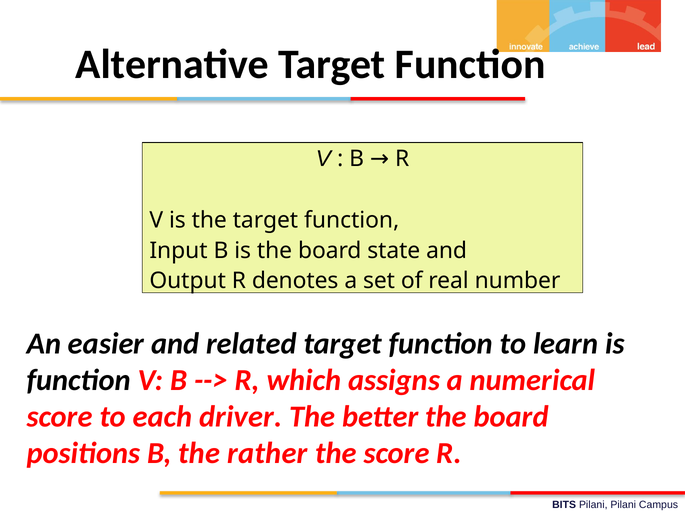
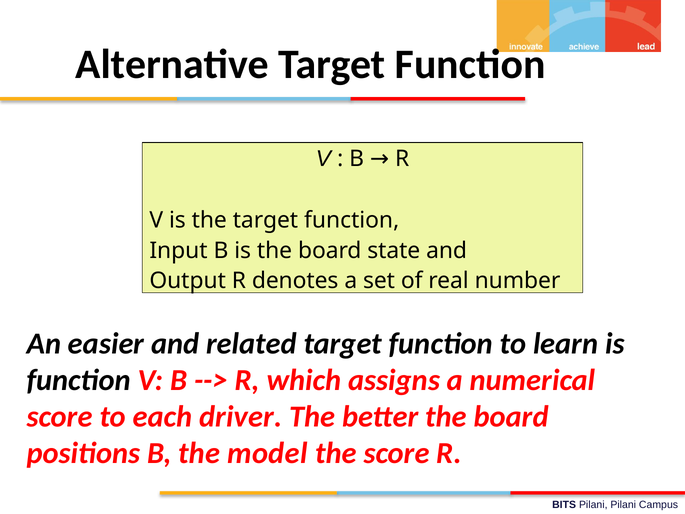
rather: rather -> model
